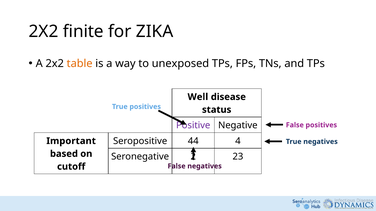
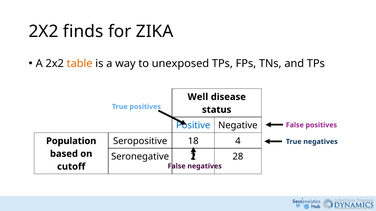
finite: finite -> finds
Positive colour: purple -> blue
44: 44 -> 18
Important: Important -> Population
23: 23 -> 28
